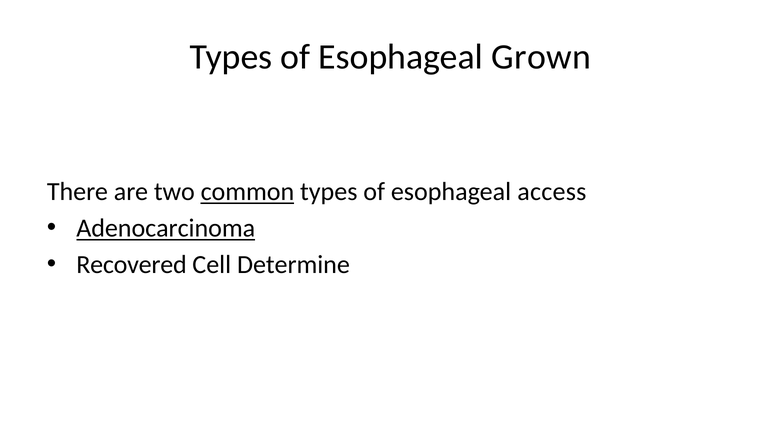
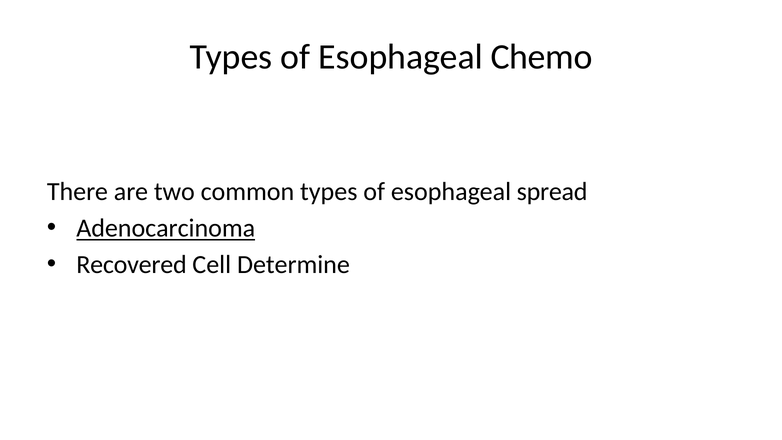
Grown: Grown -> Chemo
common underline: present -> none
access: access -> spread
